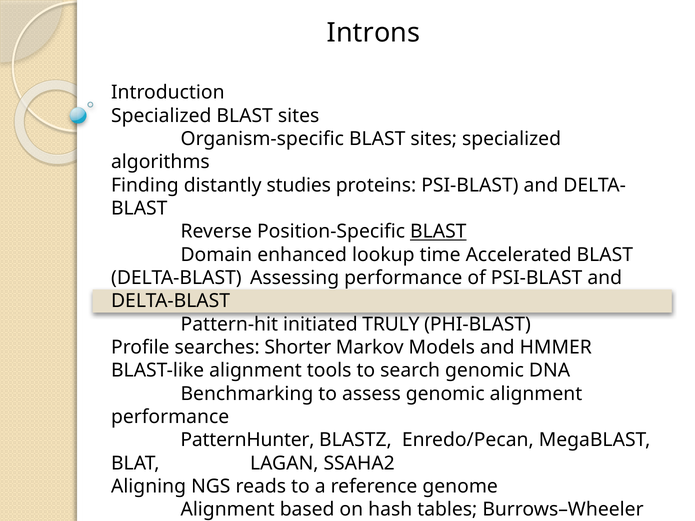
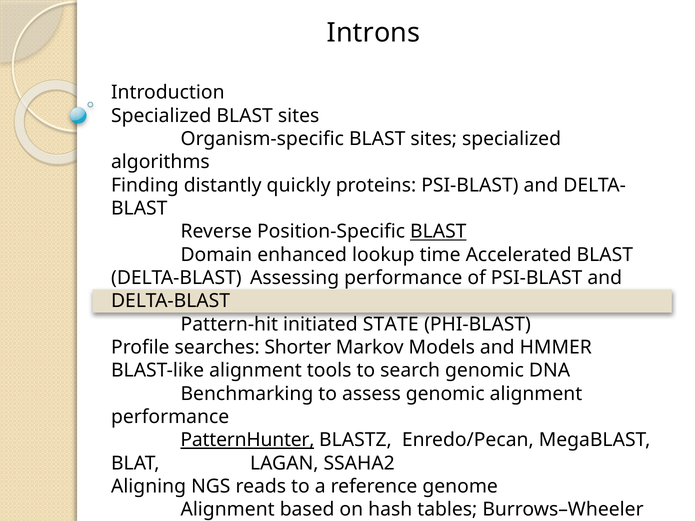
studies: studies -> quickly
TRULY: TRULY -> STATE
PatternHunter underline: none -> present
